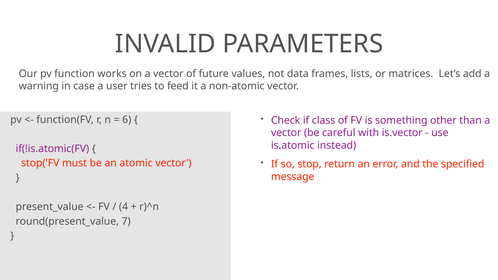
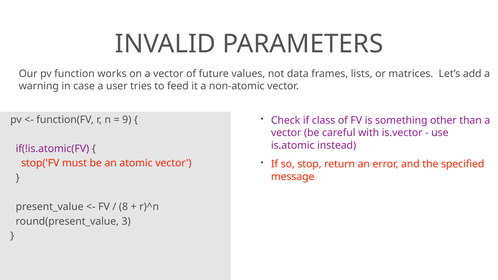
6: 6 -> 9
4: 4 -> 8
7: 7 -> 3
